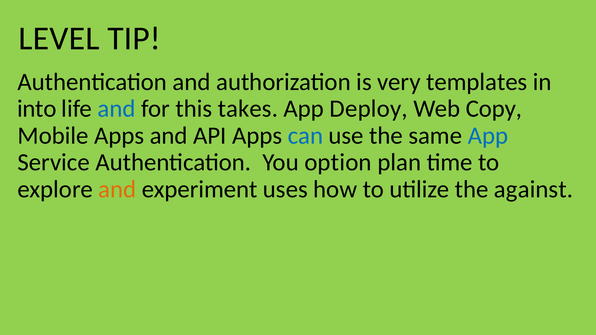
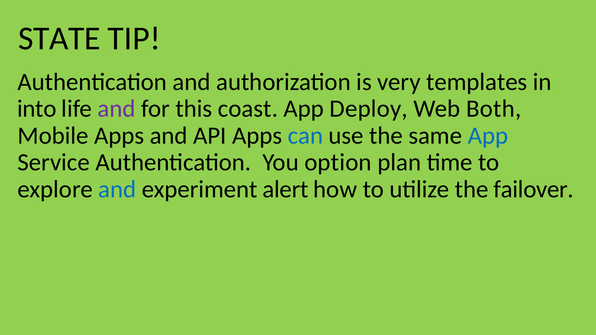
LEVEL: LEVEL -> STATE
and at (117, 109) colour: blue -> purple
takes: takes -> coast
Copy: Copy -> Both
and at (117, 189) colour: orange -> blue
uses: uses -> alert
against: against -> failover
